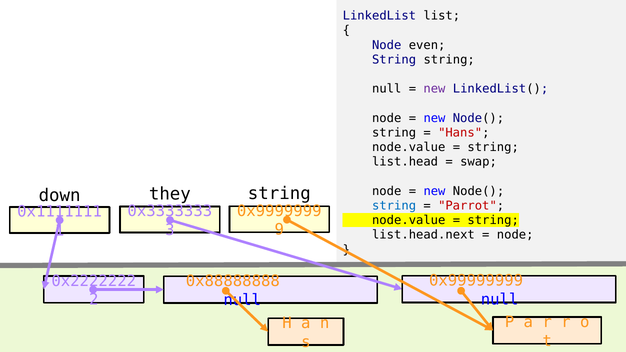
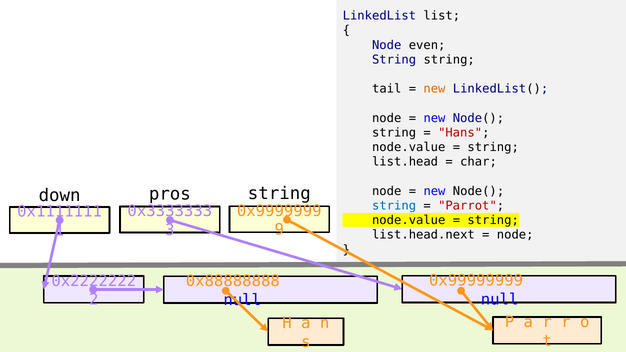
null at (387, 89): null -> tail
new at (434, 89) colour: purple -> orange
swap: swap -> char
they: they -> pros
